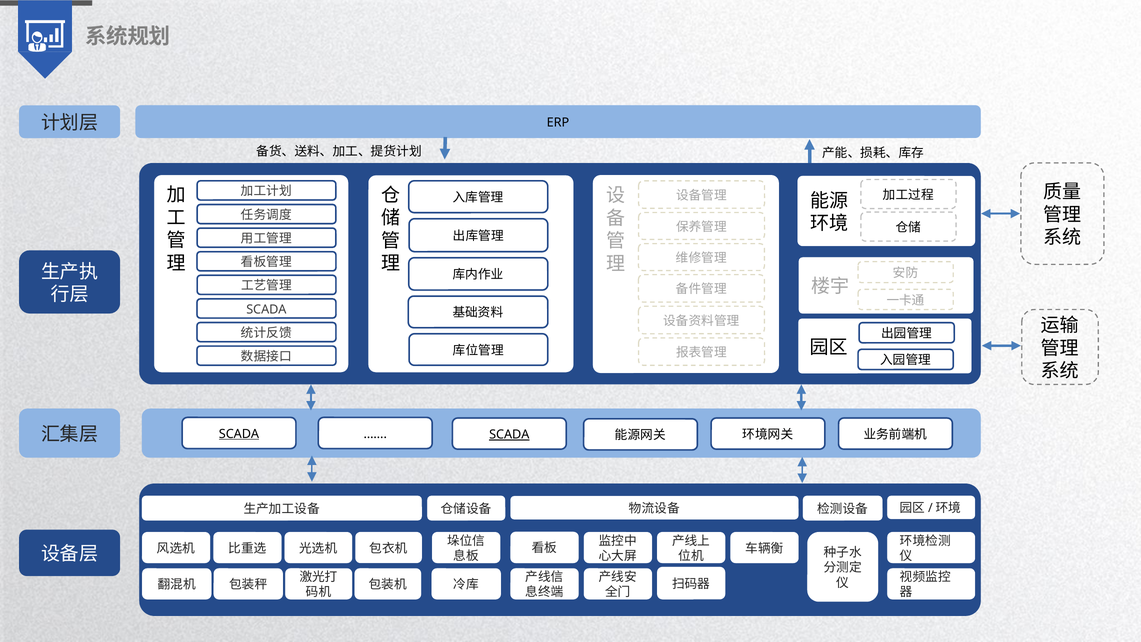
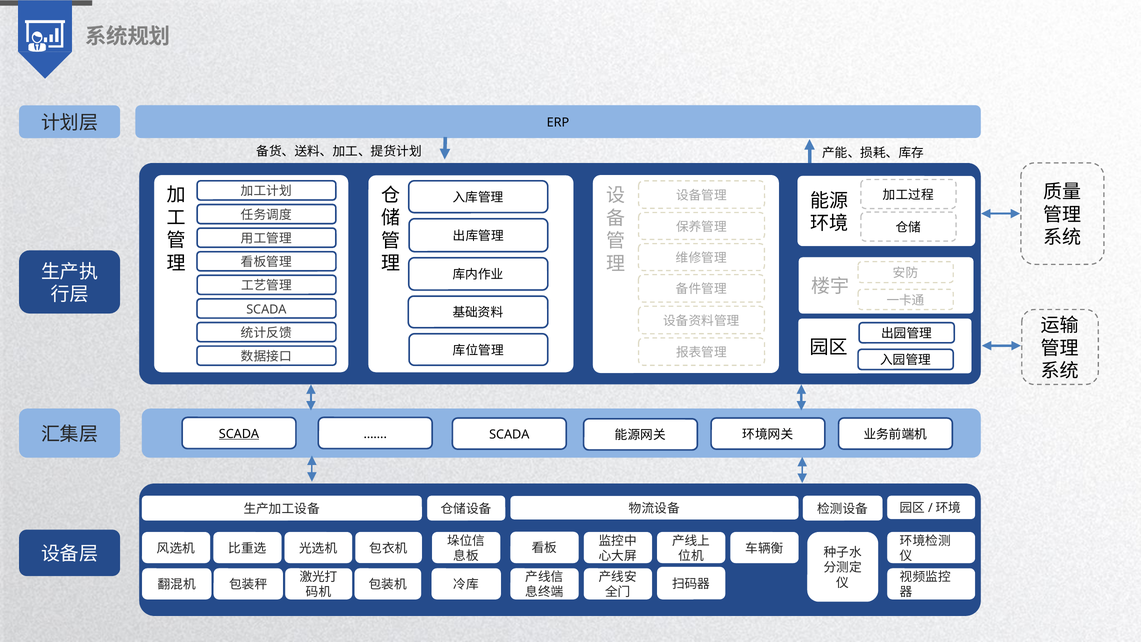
SCADA at (509, 435) underline: present -> none
